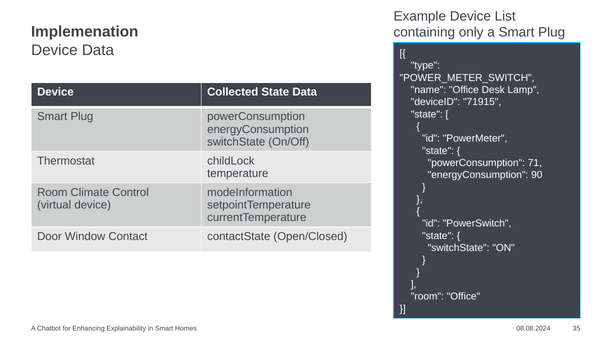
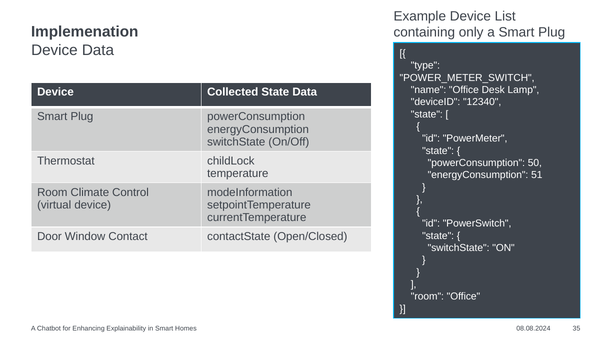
71915: 71915 -> 12340
71: 71 -> 50
90: 90 -> 51
